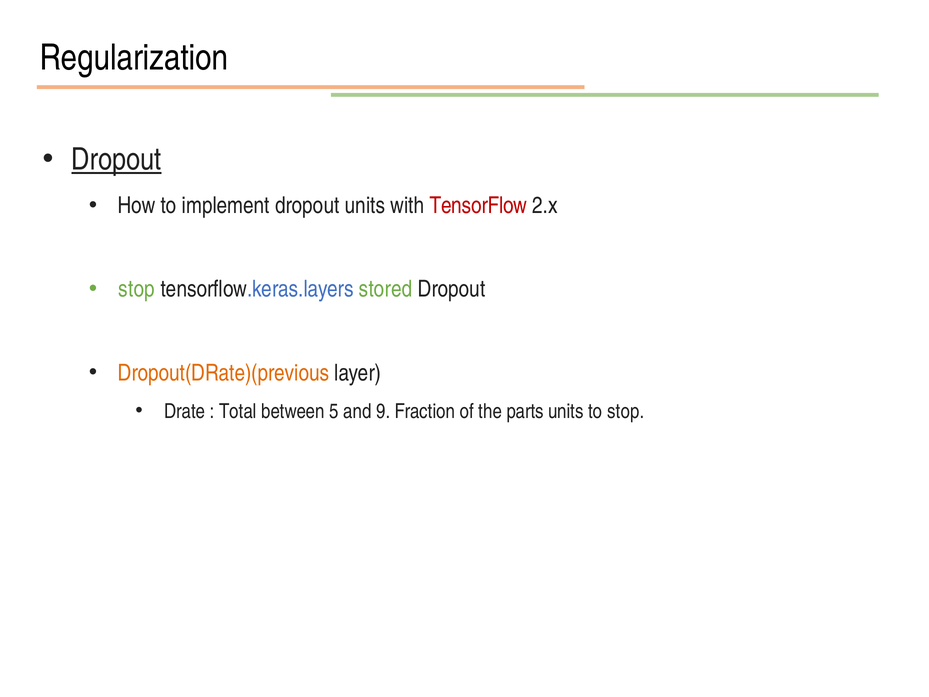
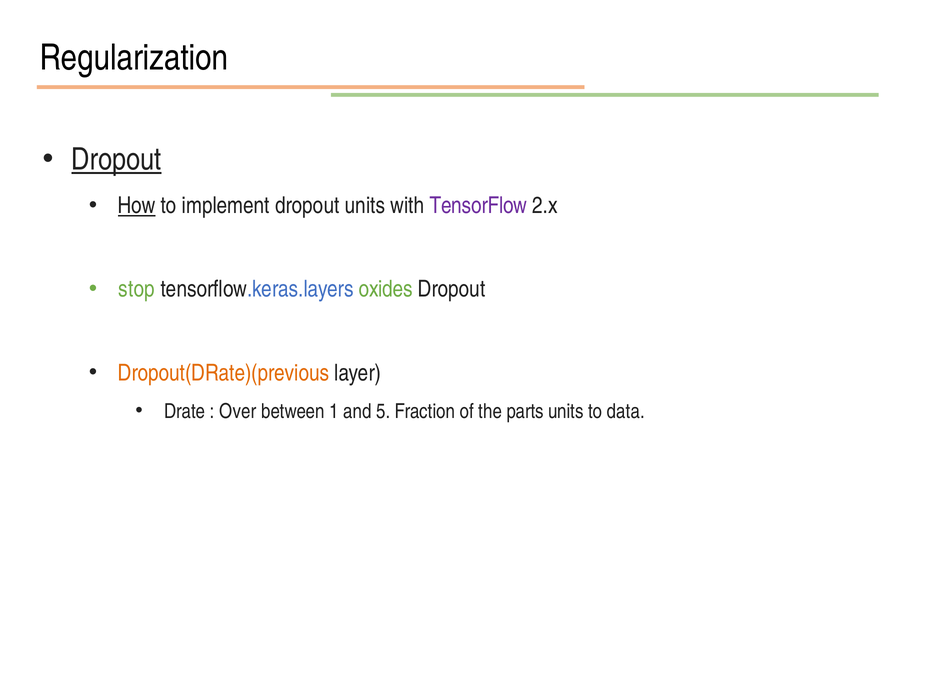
How underline: none -> present
TensorFlow colour: red -> purple
stored: stored -> oxides
Total: Total -> Over
5: 5 -> 1
9: 9 -> 5
to stop: stop -> data
